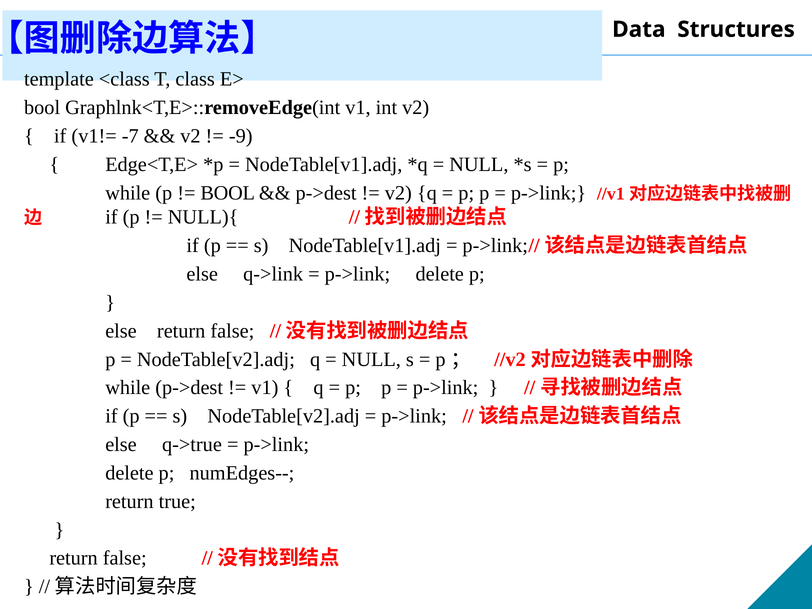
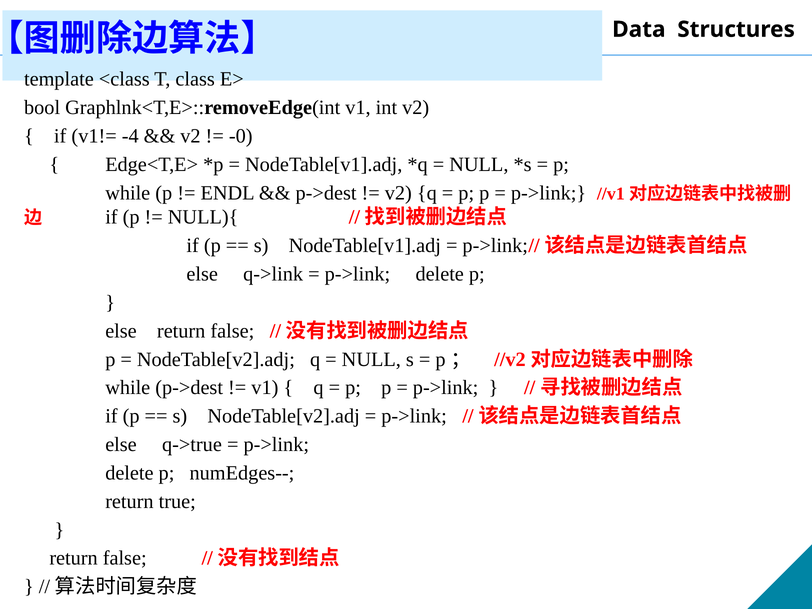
-7: -7 -> -4
-9: -9 -> -0
BOOL at (228, 193): BOOL -> ENDL
